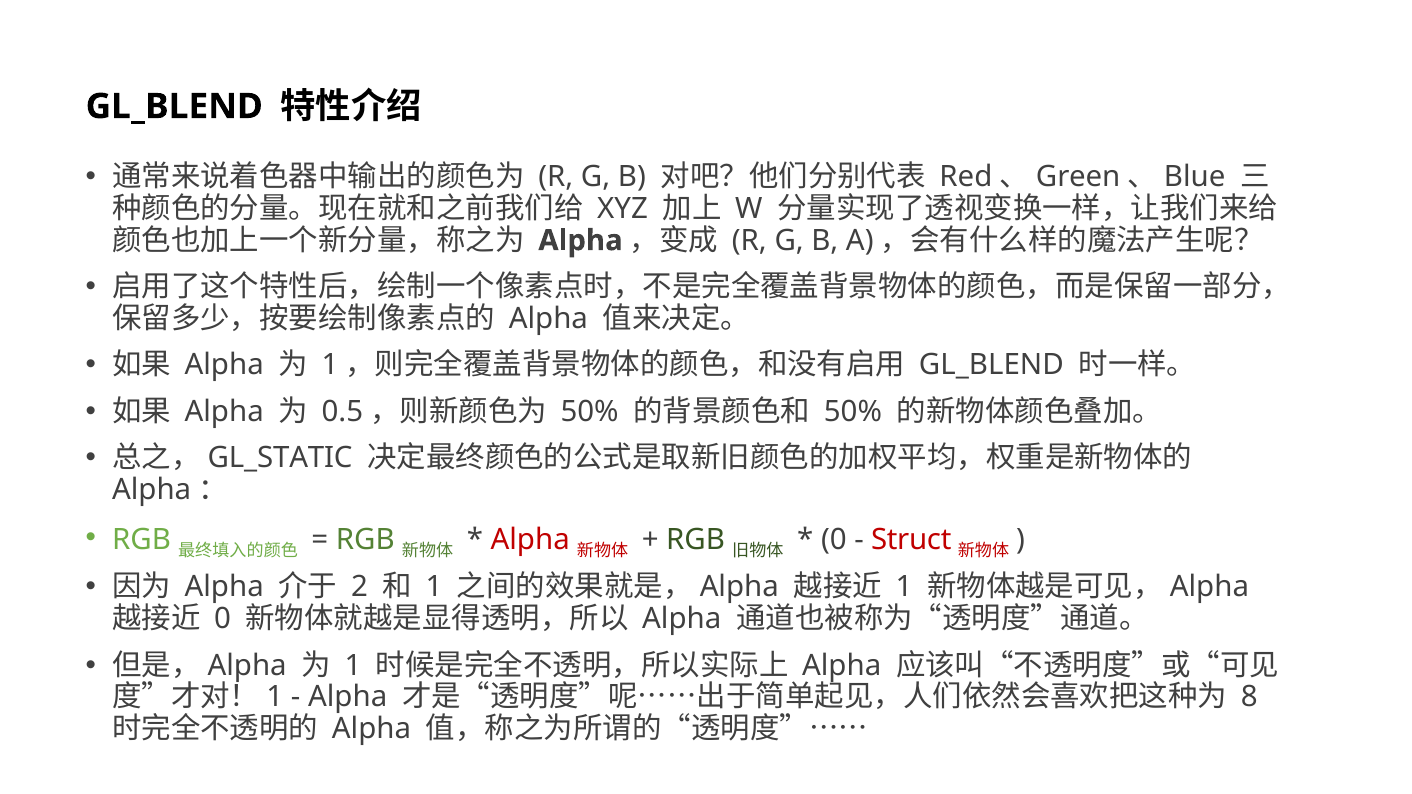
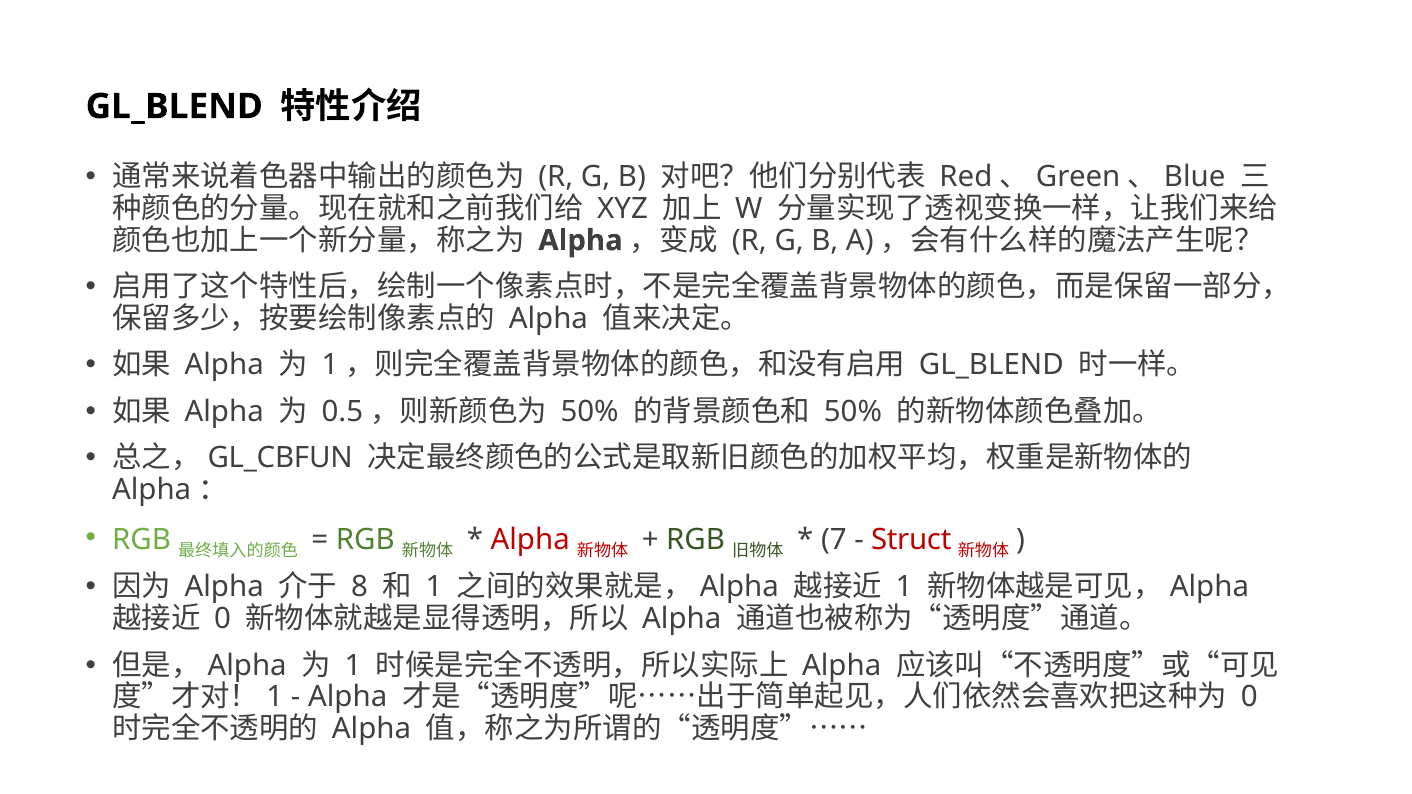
GL_STATIC: GL_STATIC -> GL_CBFUN
0 at (834, 540): 0 -> 7
2: 2 -> 8
8 at (1249, 697): 8 -> 0
